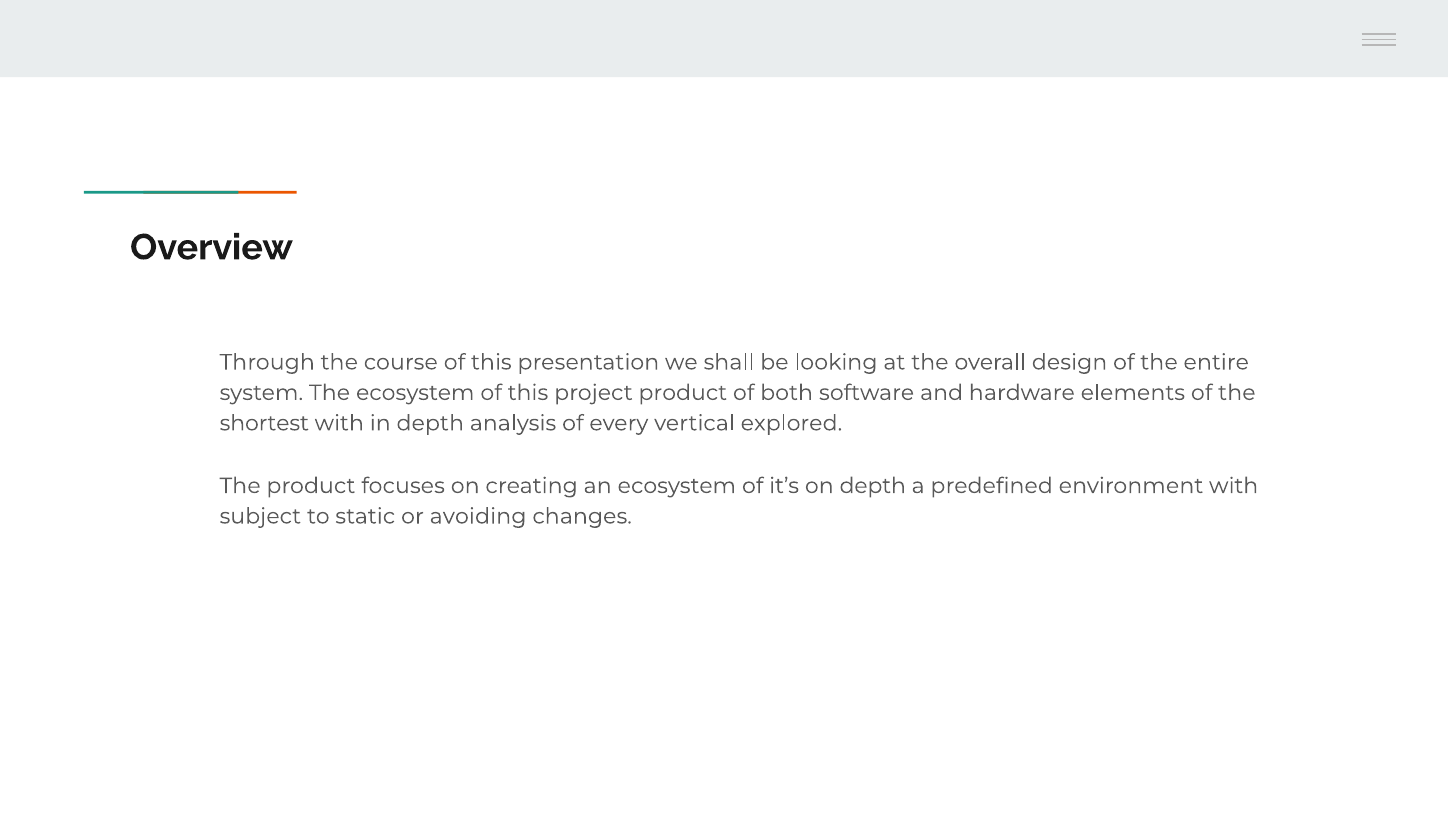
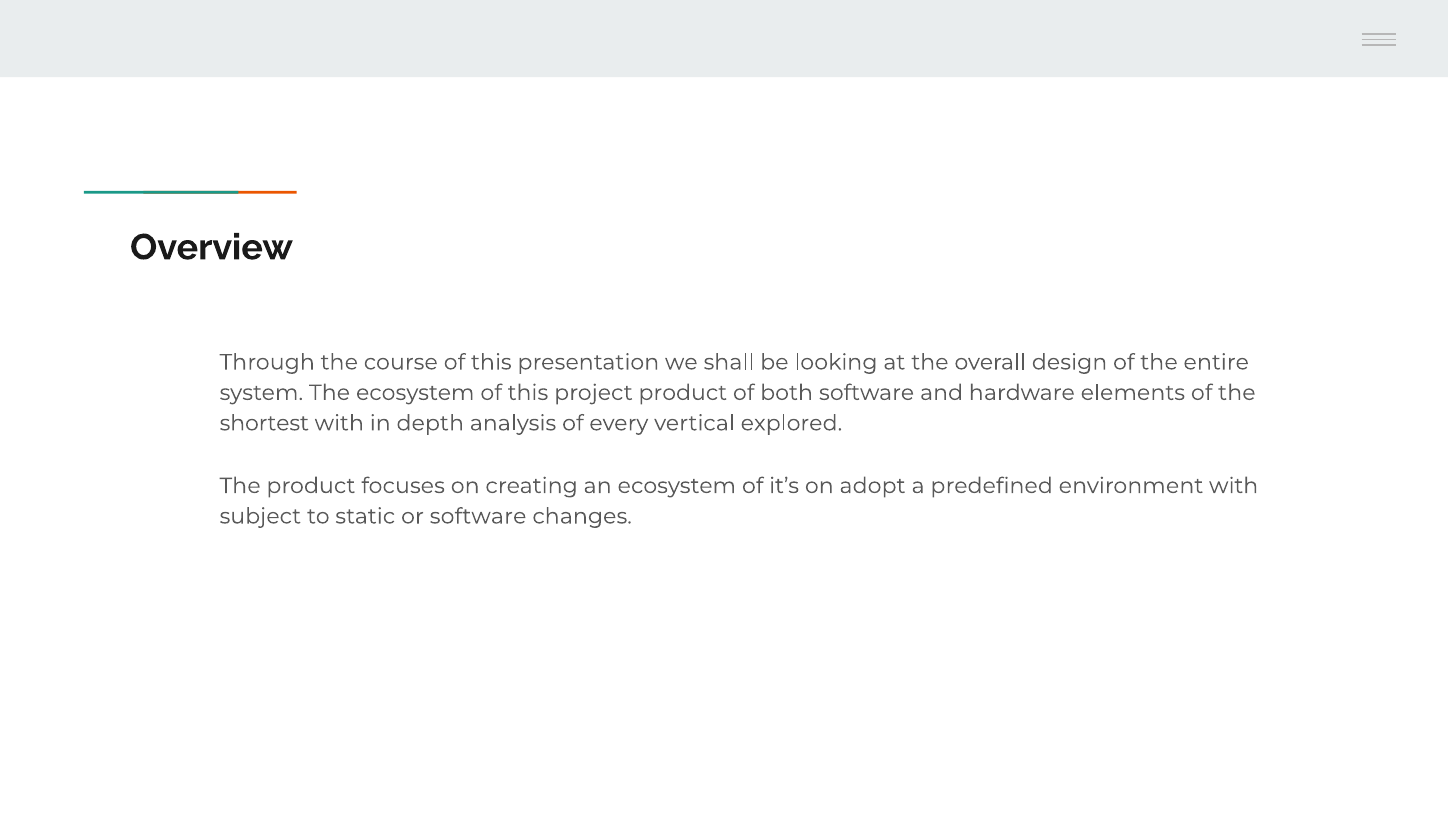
on depth: depth -> adopt
or avoiding: avoiding -> software
